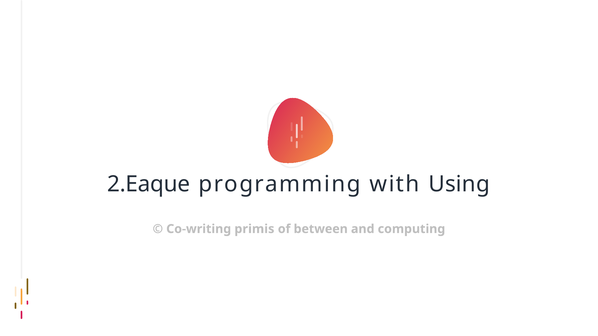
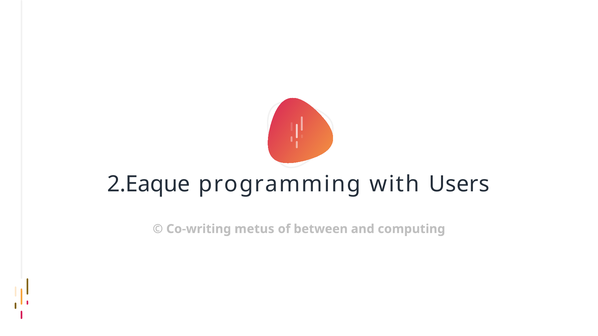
Using: Using -> Users
primis: primis -> metus
